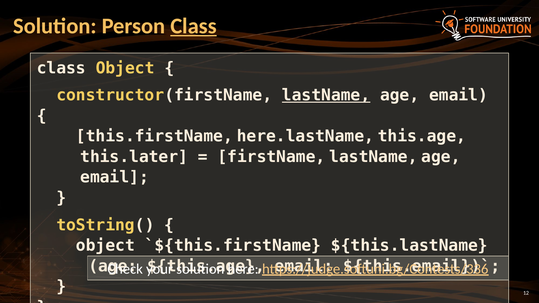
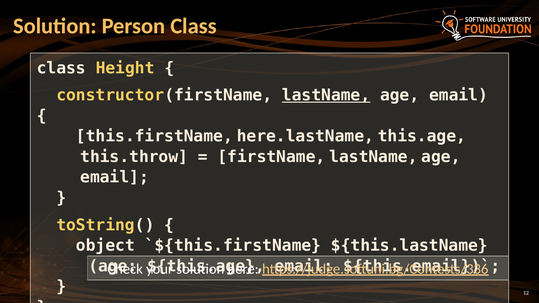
Class at (194, 26) underline: present -> none
class Object: Object -> Height
this.later: this.later -> this.throw
